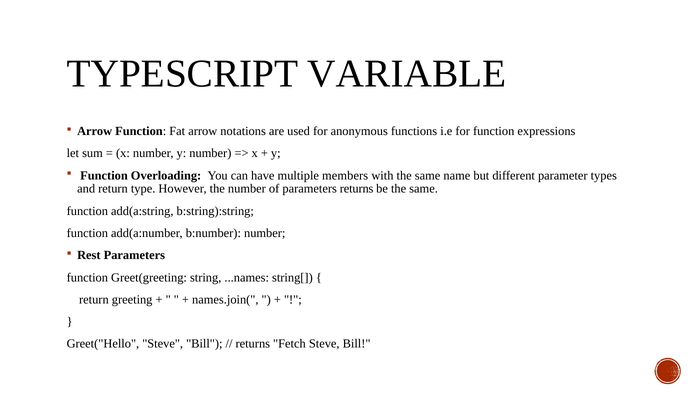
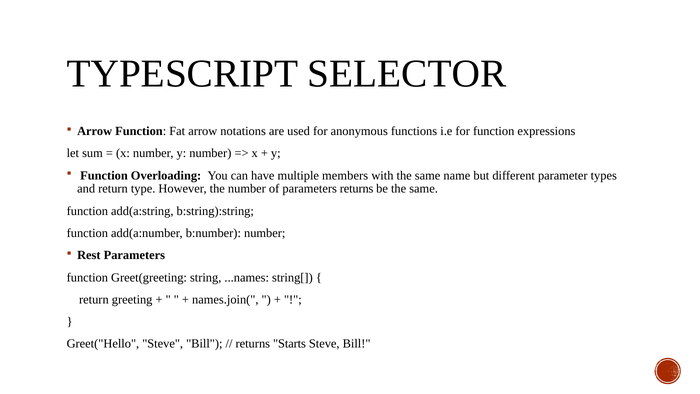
VARIABLE: VARIABLE -> SELECTOR
Fetch: Fetch -> Starts
